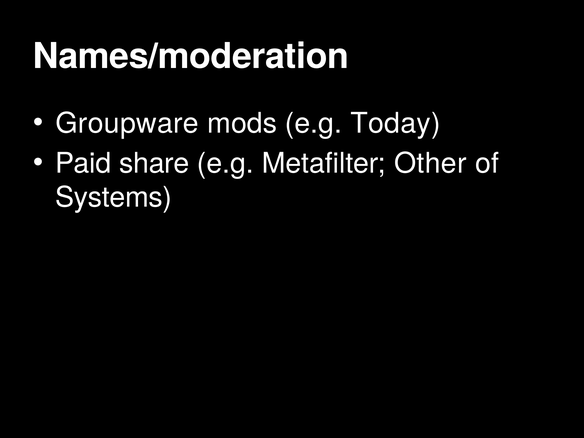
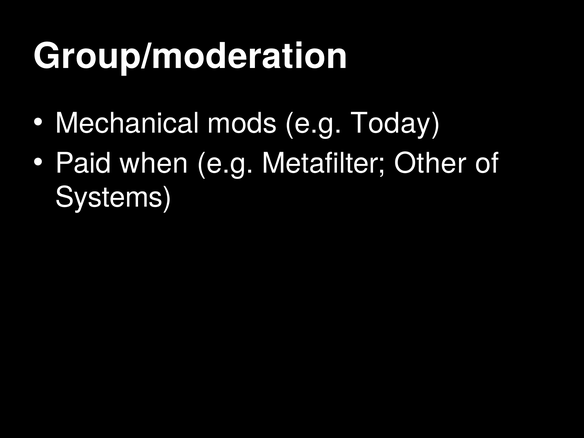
Names/moderation: Names/moderation -> Group/moderation
Groupware: Groupware -> Mechanical
share: share -> when
